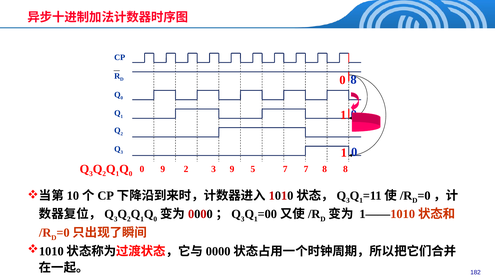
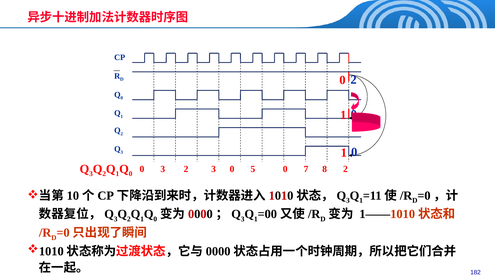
0 8: 8 -> 2
0 9: 9 -> 3
3 9: 9 -> 0
5 7: 7 -> 0
8 8: 8 -> 2
